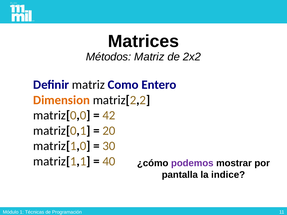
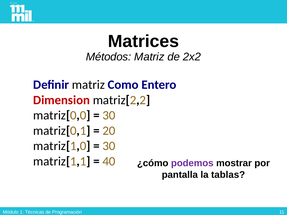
Dimension colour: orange -> red
42 at (109, 115): 42 -> 30
indice: indice -> tablas
